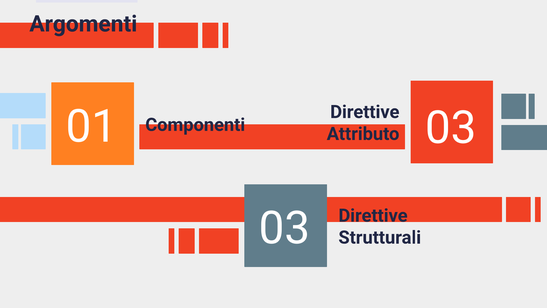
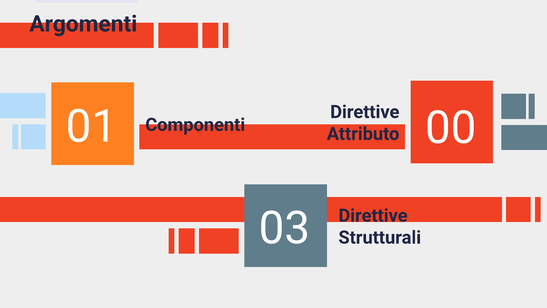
01 03: 03 -> 00
